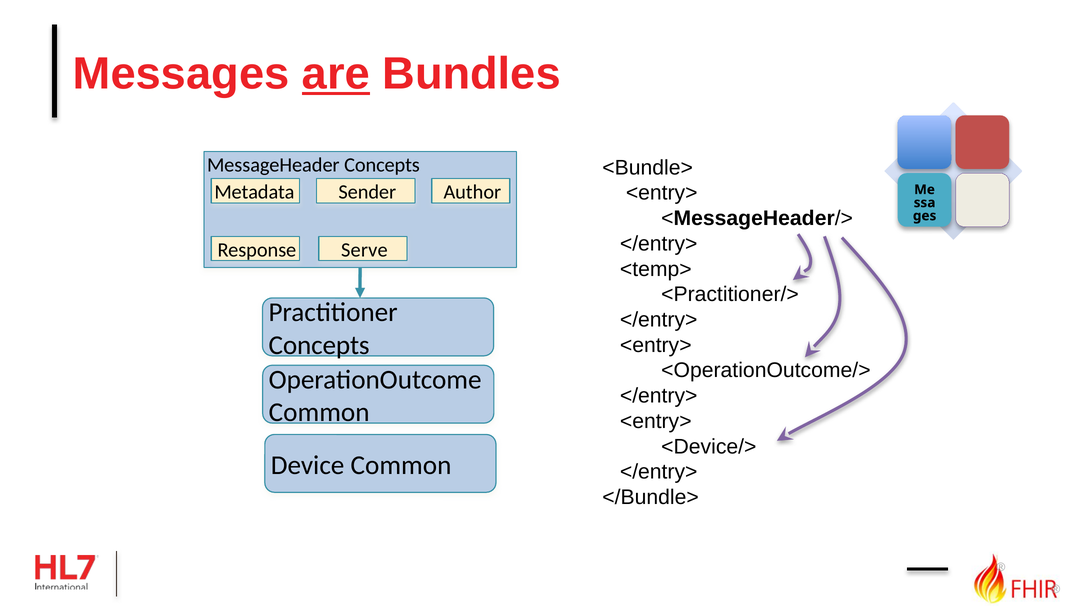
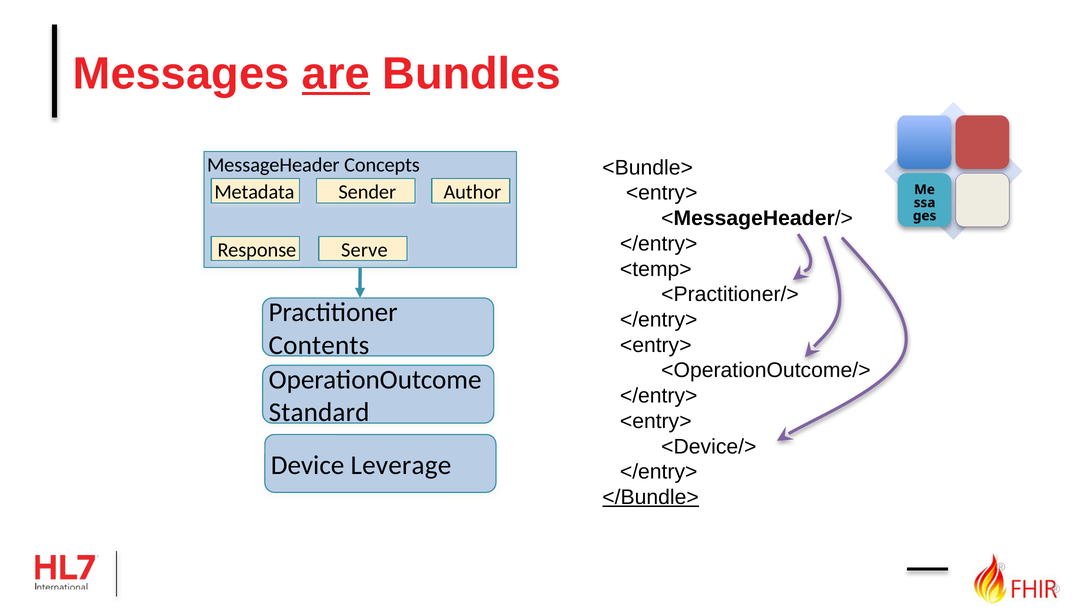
Concepts at (319, 345): Concepts -> Contents
Common at (319, 413): Common -> Standard
Device Common: Common -> Leverage
</Bundle> underline: none -> present
